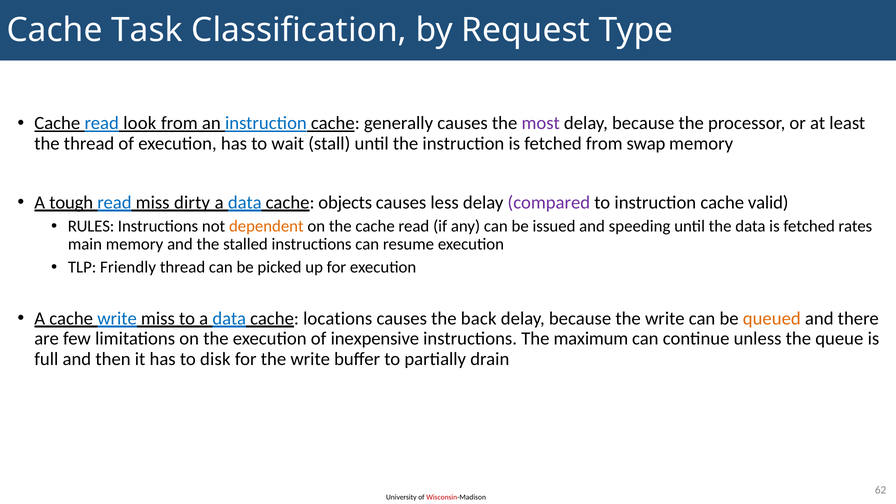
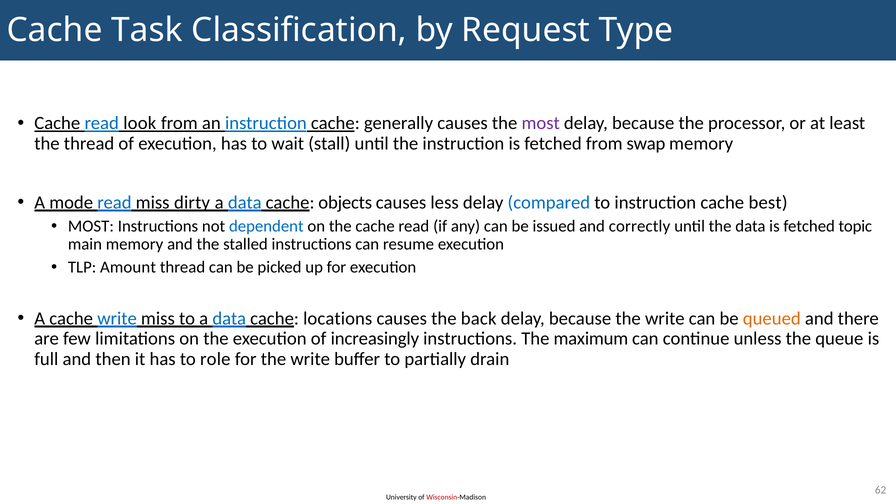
tough: tough -> mode
compared colour: purple -> blue
valid: valid -> best
RULES at (91, 226): RULES -> MOST
dependent colour: orange -> blue
speeding: speeding -> correctly
rates: rates -> topic
Friendly: Friendly -> Amount
inexpensive: inexpensive -> increasingly
disk: disk -> role
